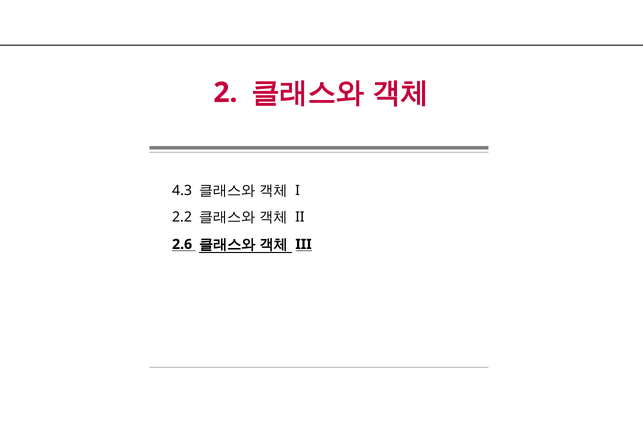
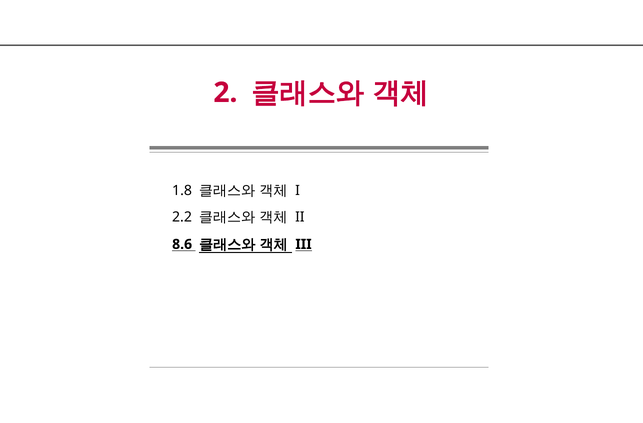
4.3: 4.3 -> 1.8
2.6: 2.6 -> 8.6
